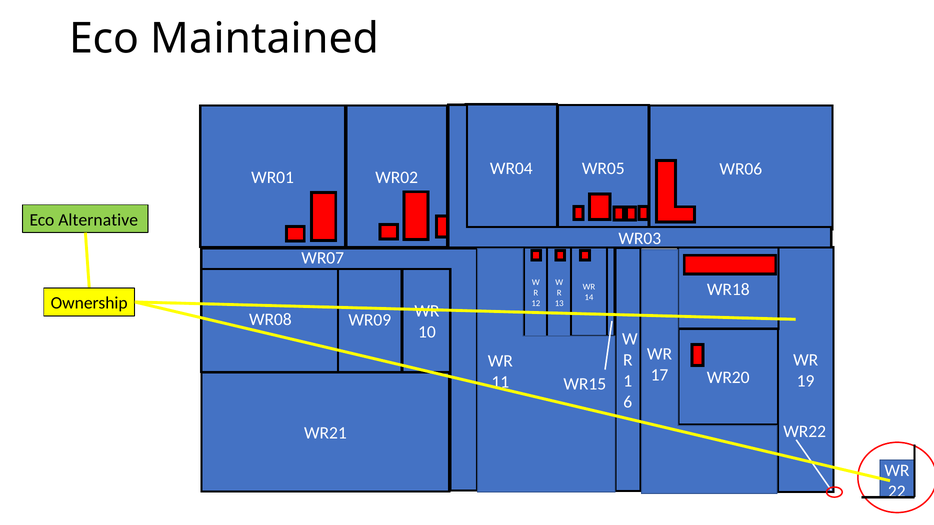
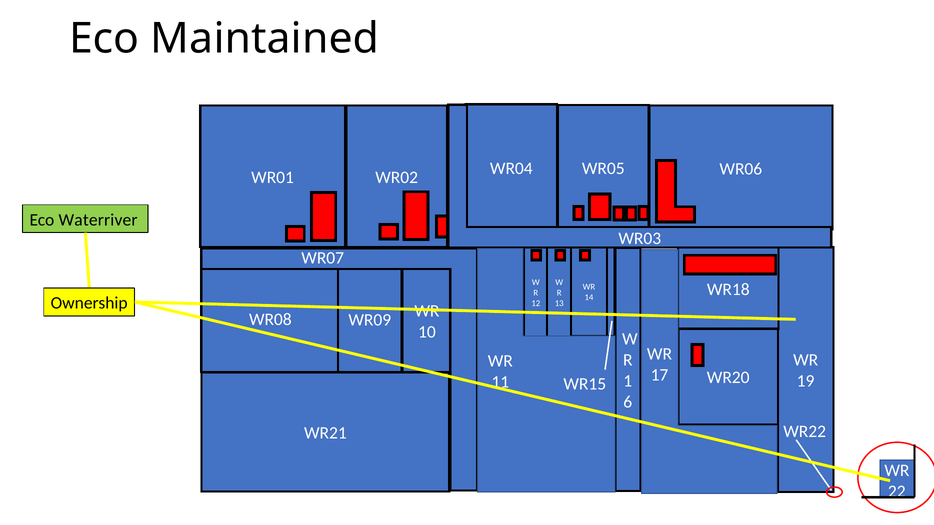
Alternative: Alternative -> Waterriver
